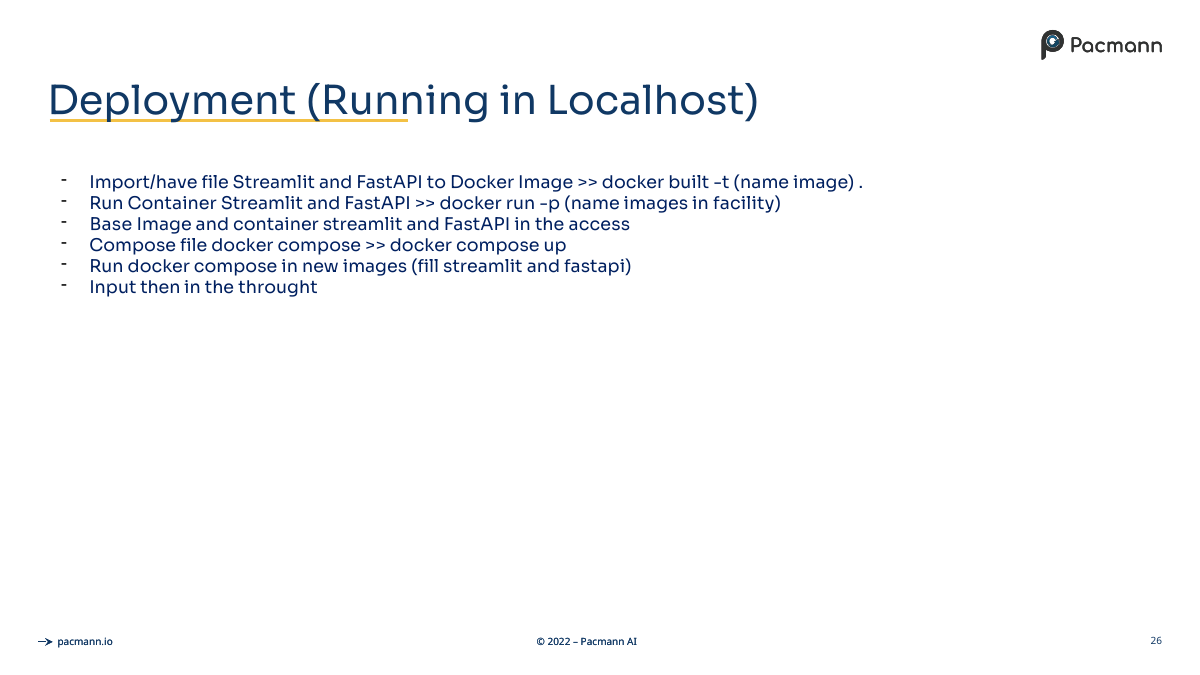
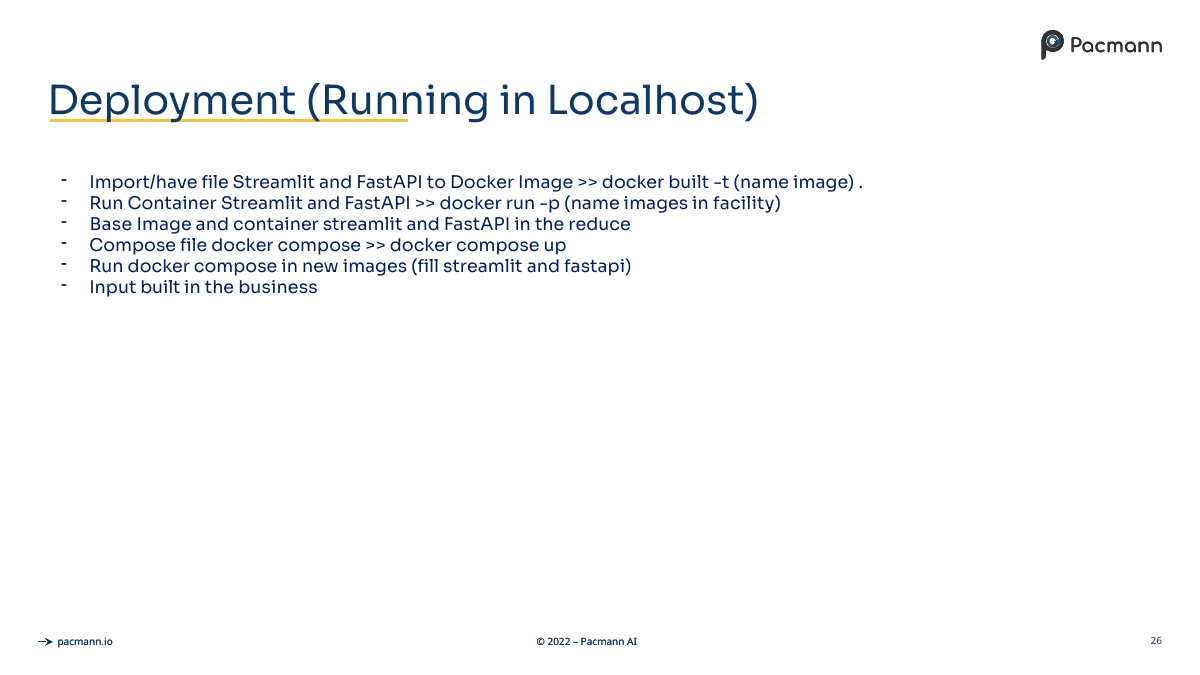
access: access -> reduce
Input then: then -> built
throught: throught -> business
